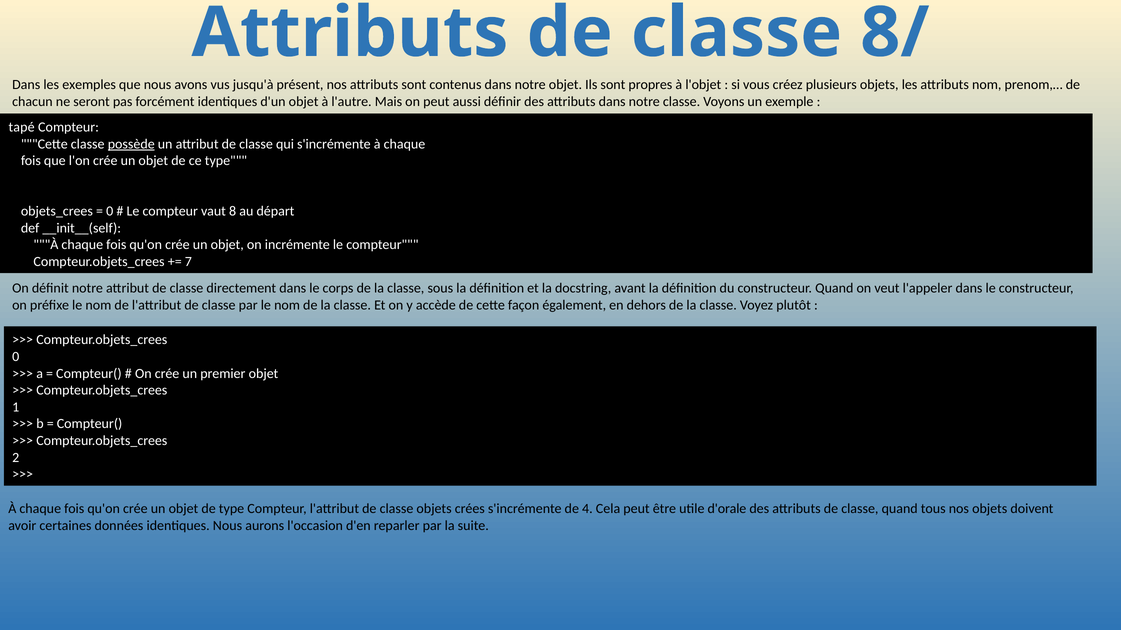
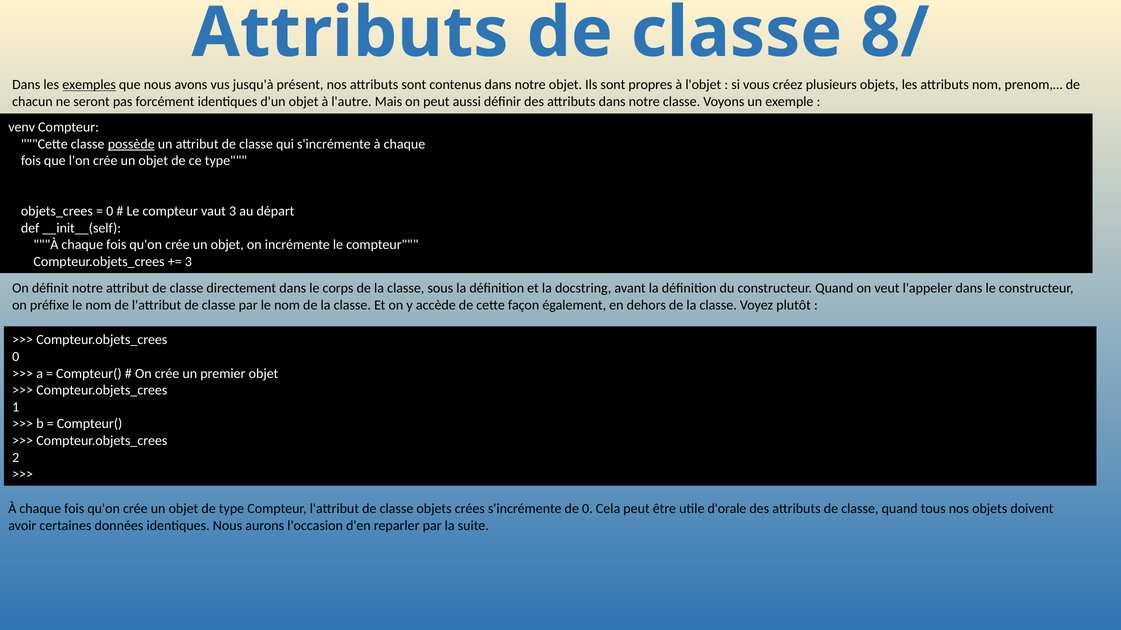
exemples underline: none -> present
tapé: tapé -> venv
vaut 8: 8 -> 3
7 at (188, 262): 7 -> 3
de 4: 4 -> 0
